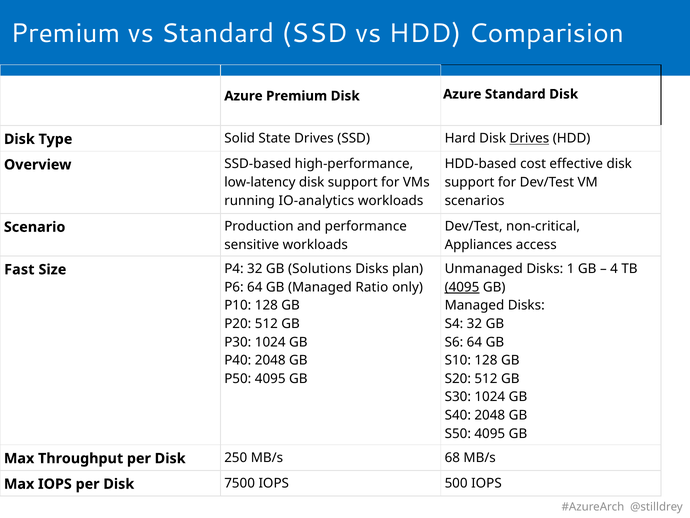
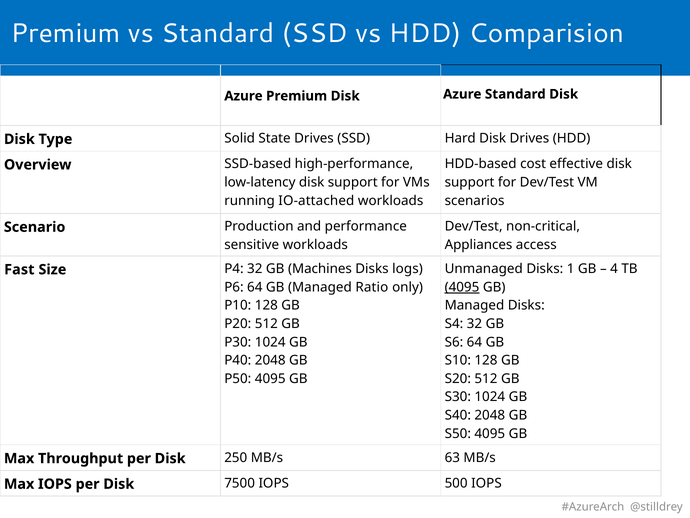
Drives at (529, 138) underline: present -> none
IO-analytics: IO-analytics -> IO-attached
Solutions: Solutions -> Machines
plan: plan -> logs
68: 68 -> 63
